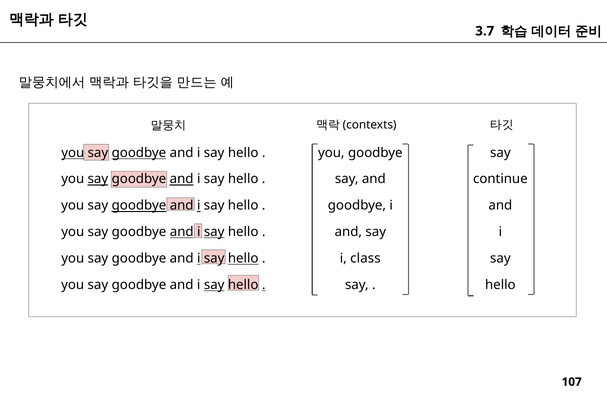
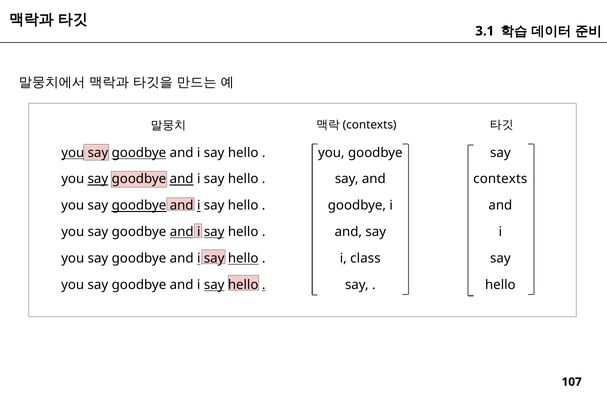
3.7: 3.7 -> 3.1
continue: continue -> contexts
